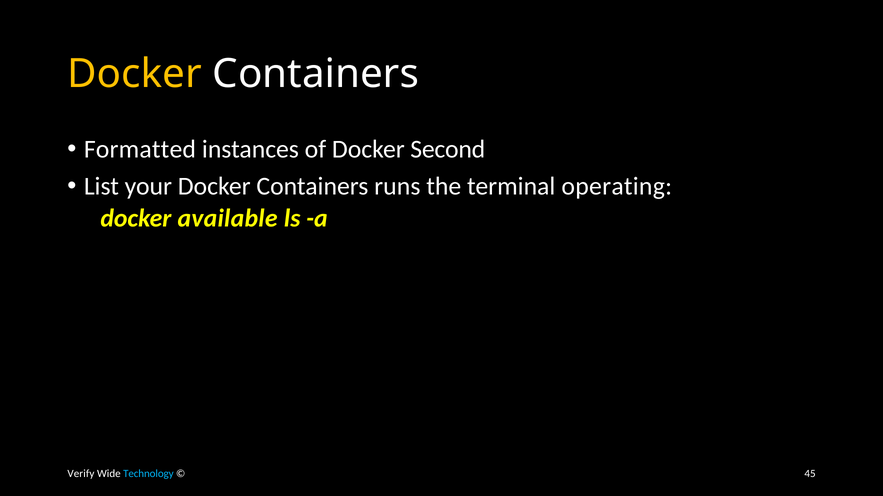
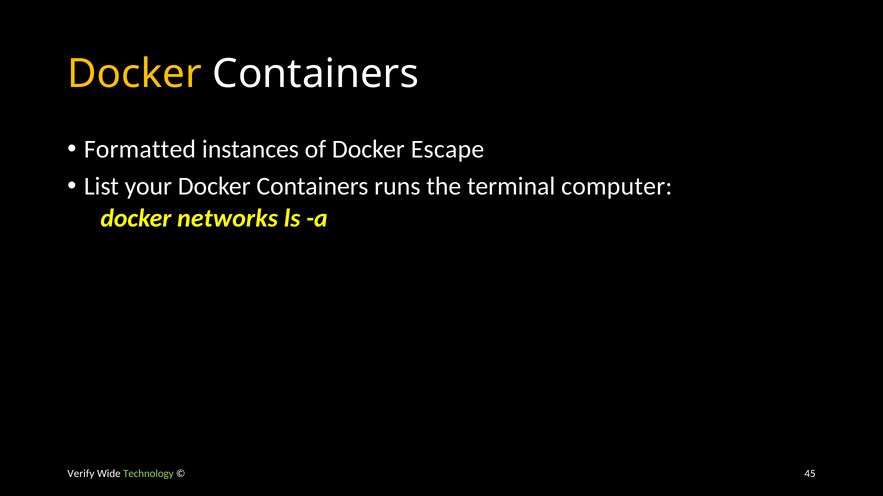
Second: Second -> Escape
operating: operating -> computer
available: available -> networks
Technology colour: light blue -> light green
